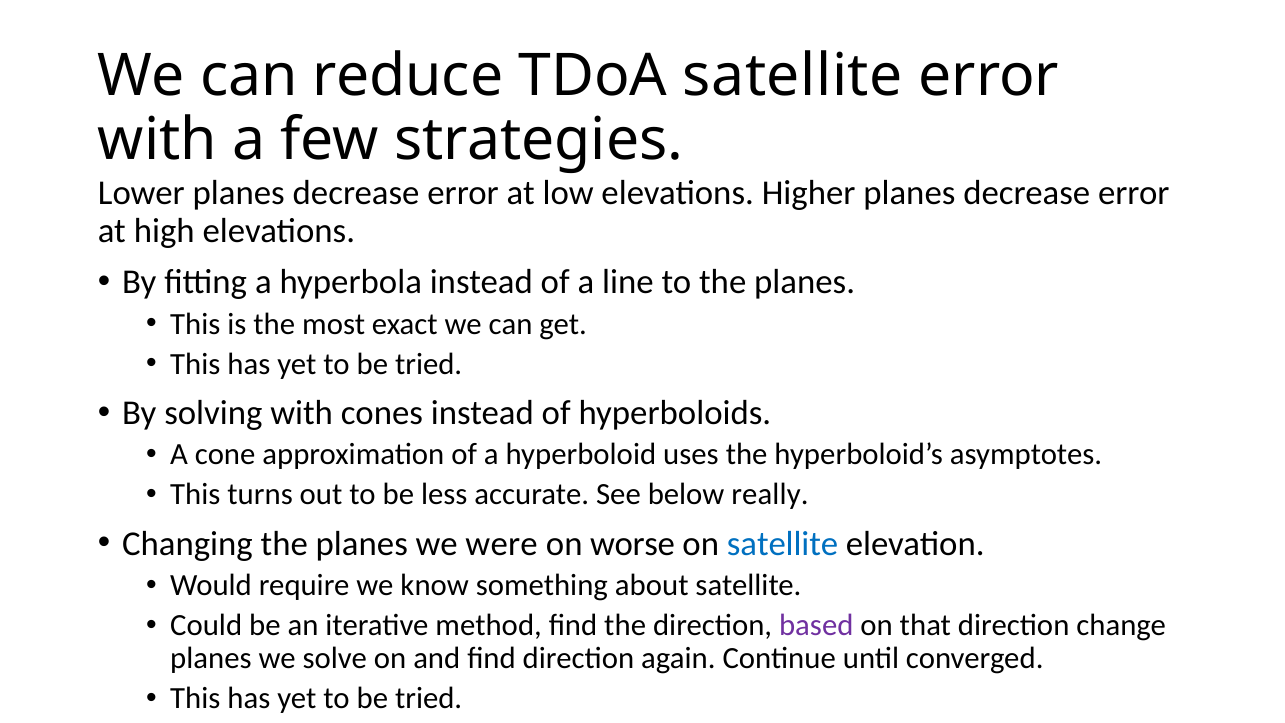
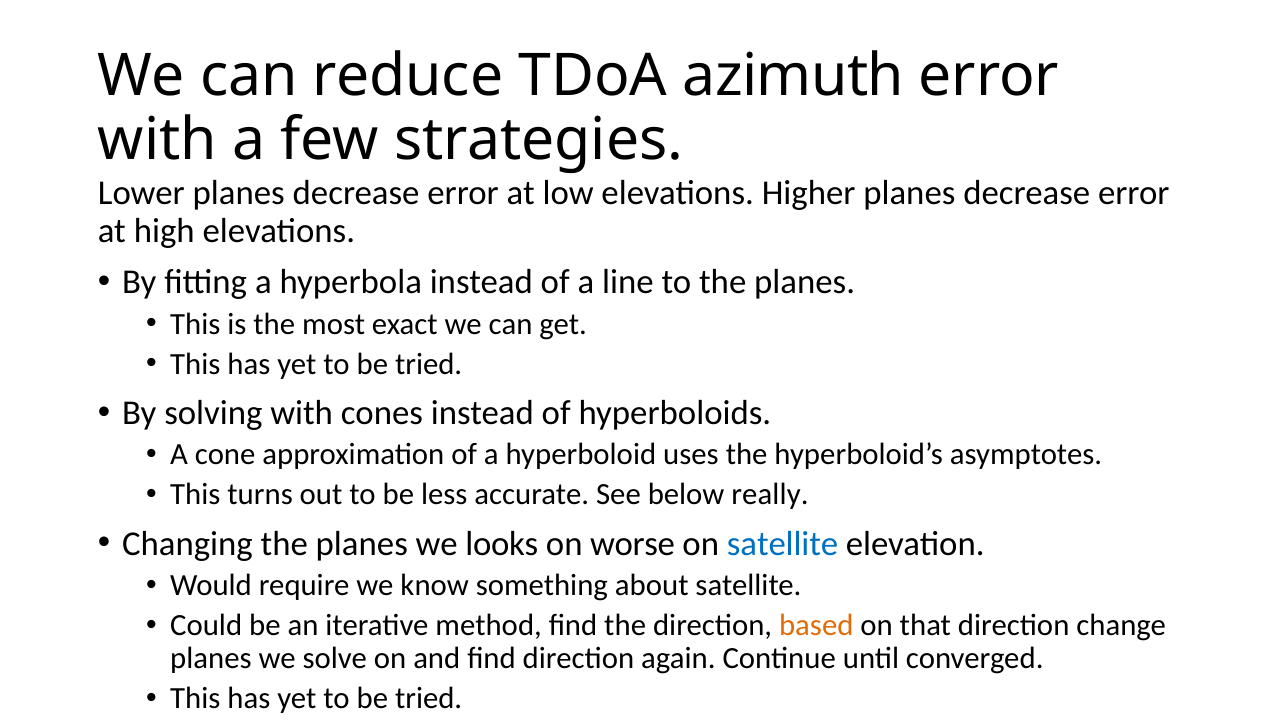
TDoA satellite: satellite -> azimuth
were: were -> looks
based colour: purple -> orange
